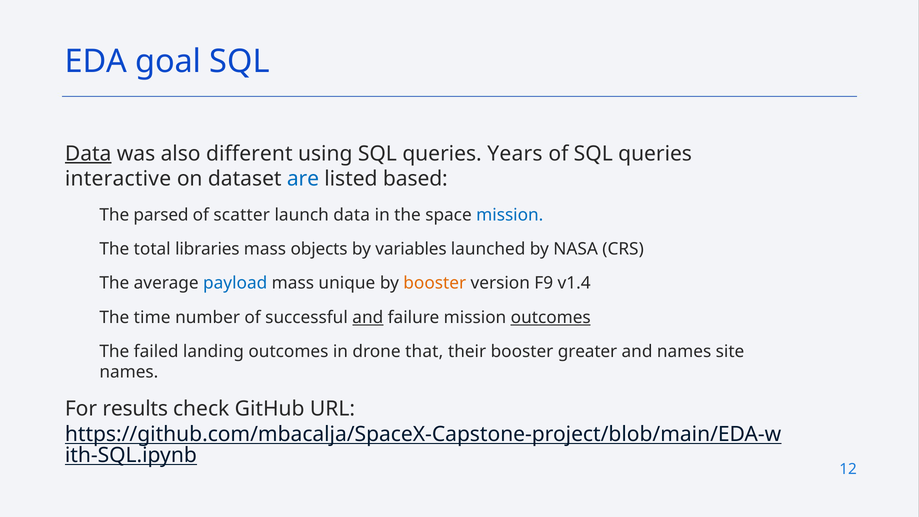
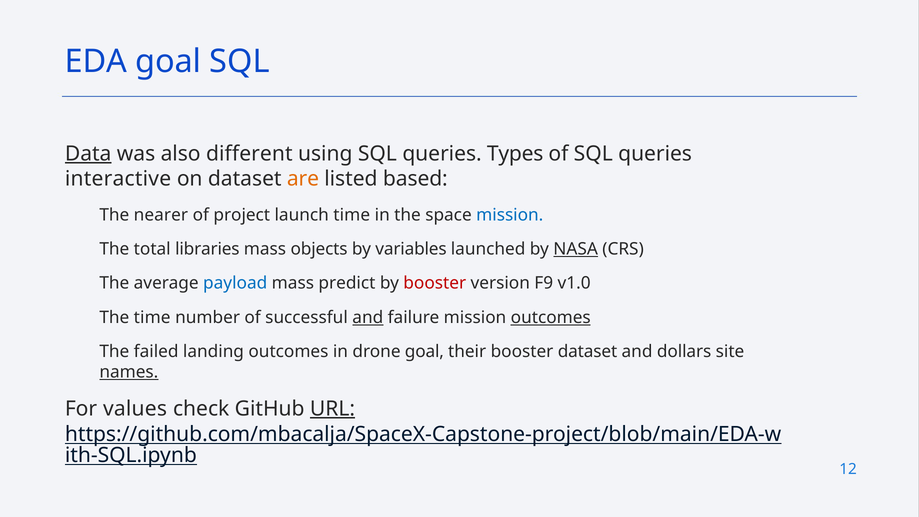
Years: Years -> Types
are colour: blue -> orange
parsed: parsed -> nearer
scatter: scatter -> project
launch data: data -> time
NASA underline: none -> present
unique: unique -> predict
booster at (435, 283) colour: orange -> red
v1.4: v1.4 -> v1.0
drone that: that -> goal
booster greater: greater -> dataset
and names: names -> dollars
names at (129, 372) underline: none -> present
results: results -> values
URL underline: none -> present
